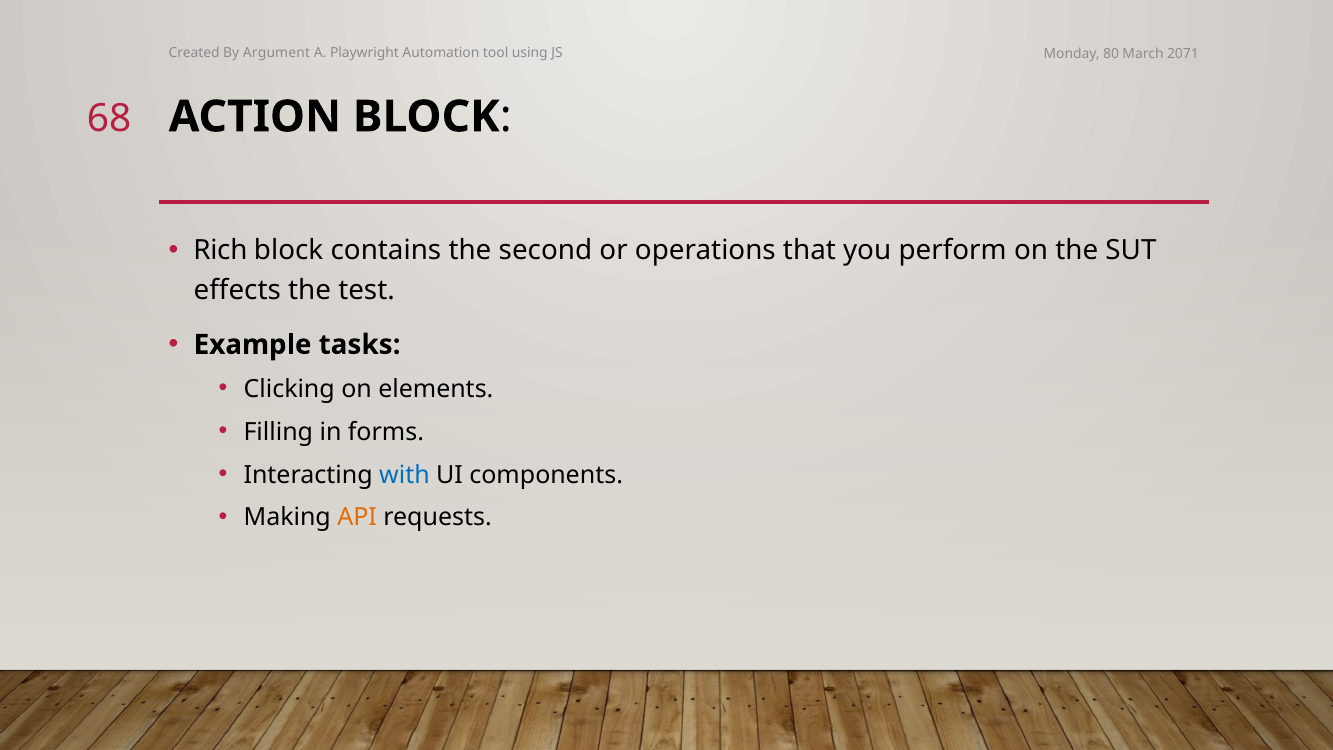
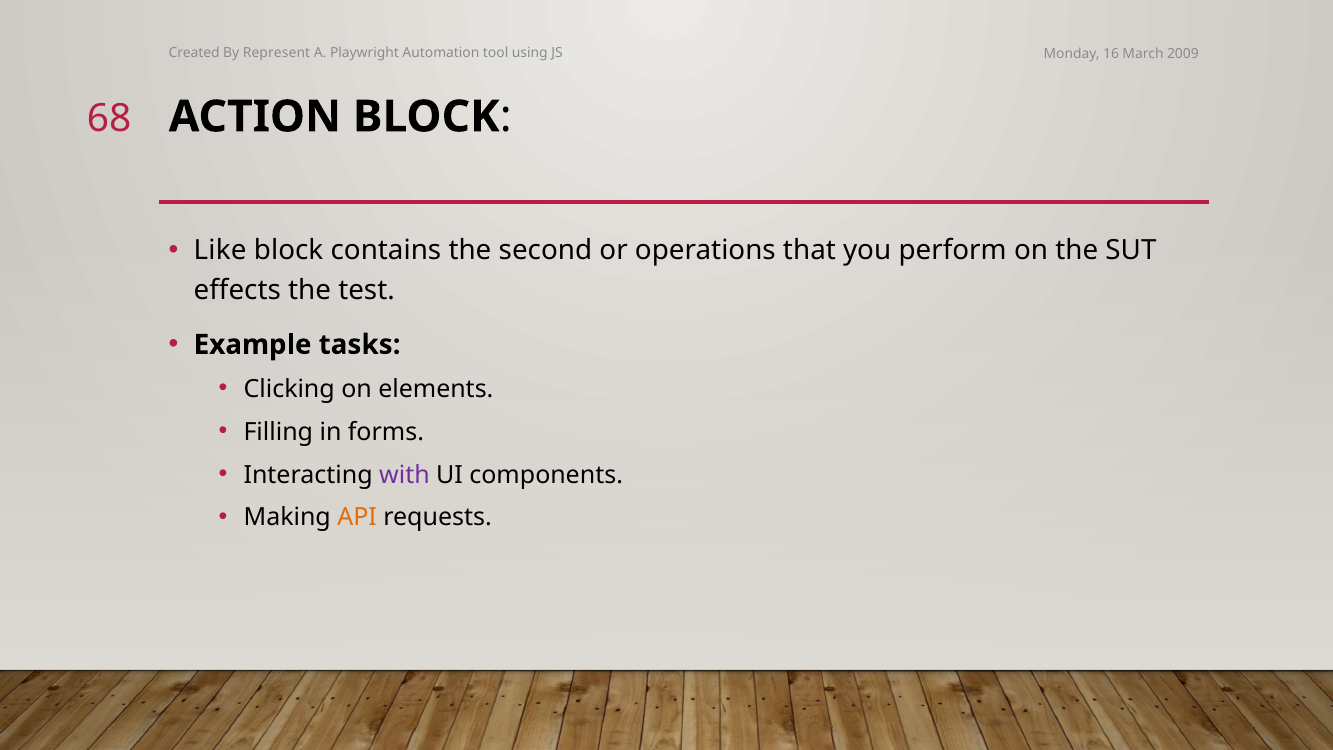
Argument: Argument -> Represent
80: 80 -> 16
2071: 2071 -> 2009
Rich: Rich -> Like
with colour: blue -> purple
